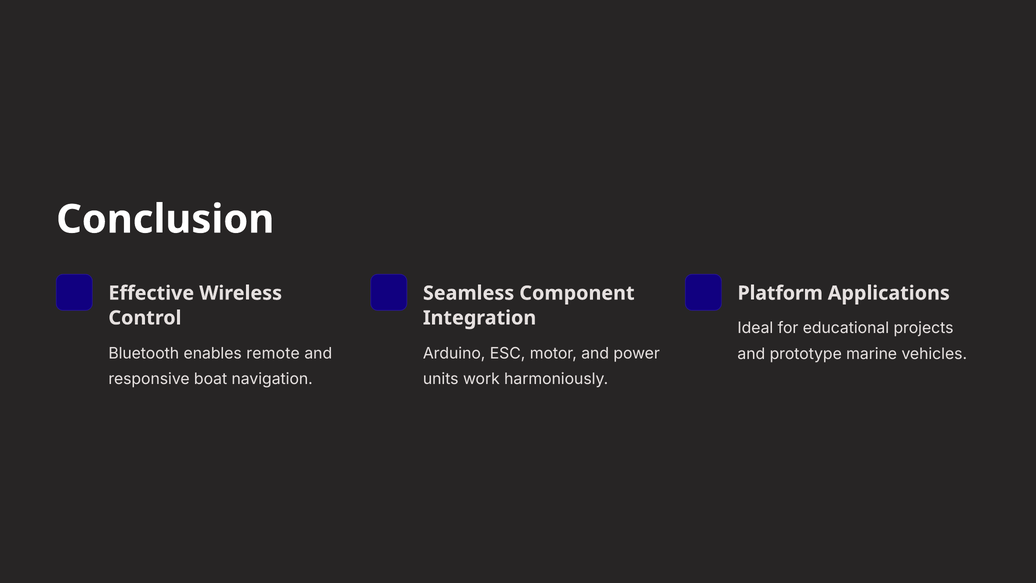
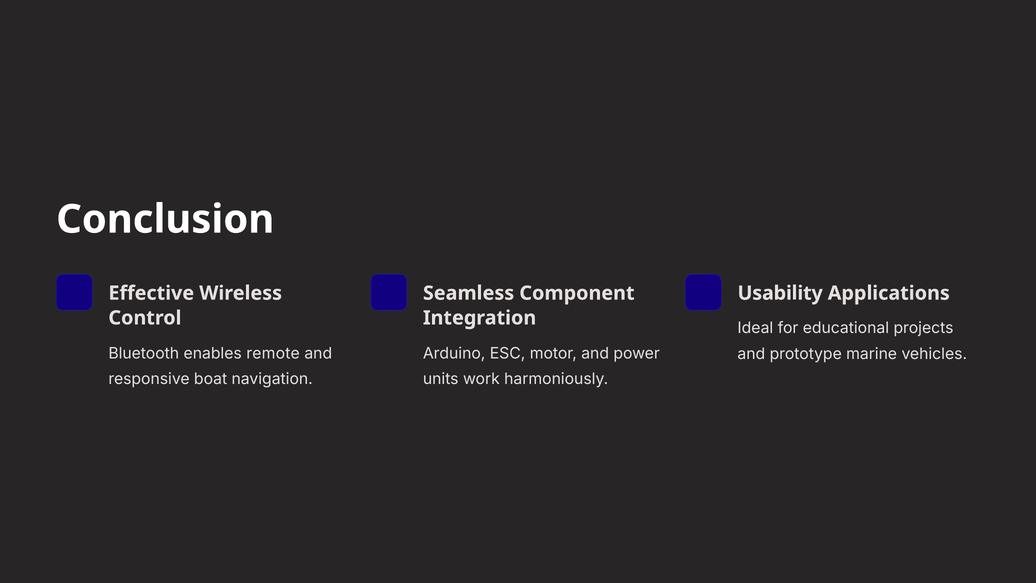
Platform: Platform -> Usability
